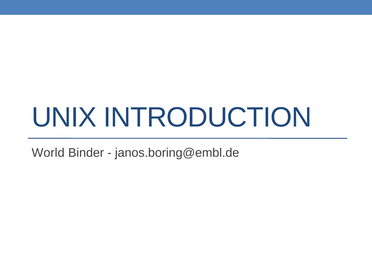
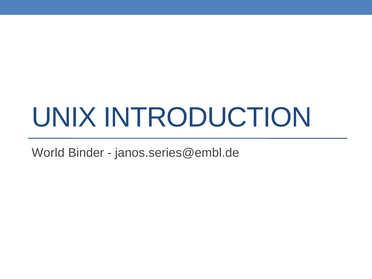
janos.boring@embl.de: janos.boring@embl.de -> janos.series@embl.de
